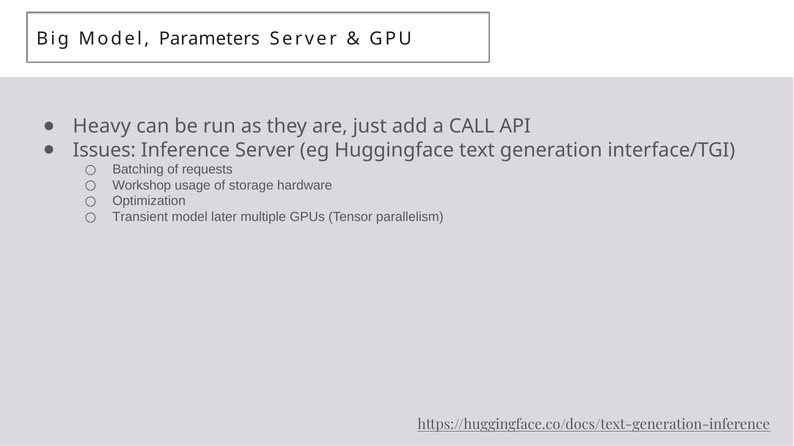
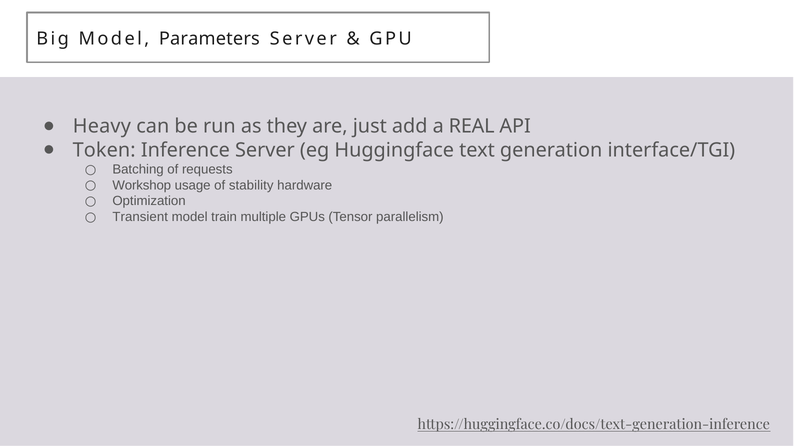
CALL: CALL -> REAL
Issues: Issues -> Token
storage: storage -> stability
later: later -> train
